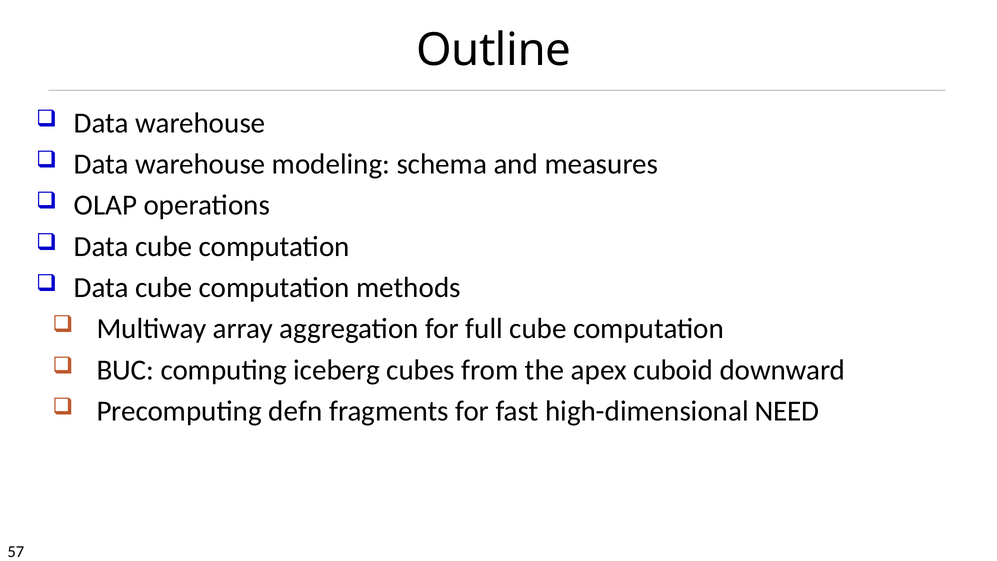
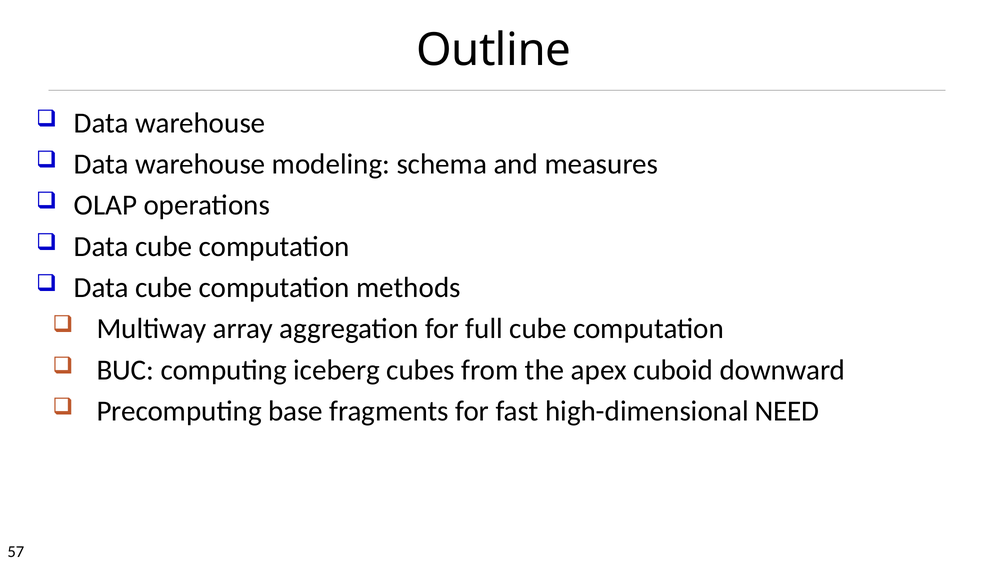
defn: defn -> base
